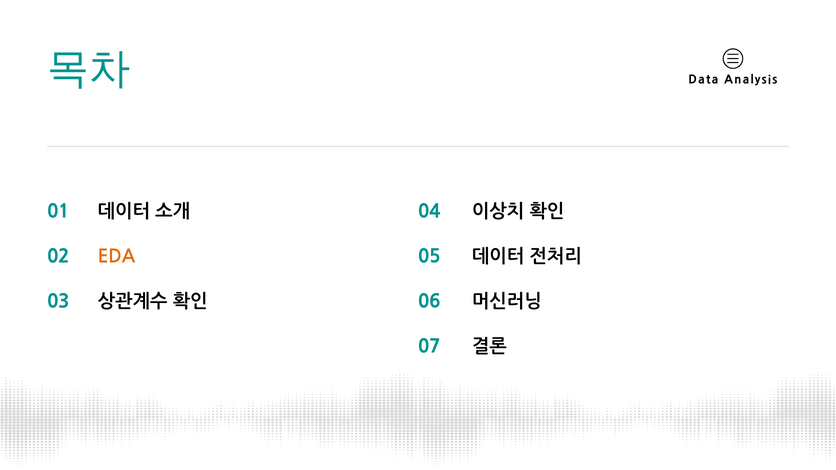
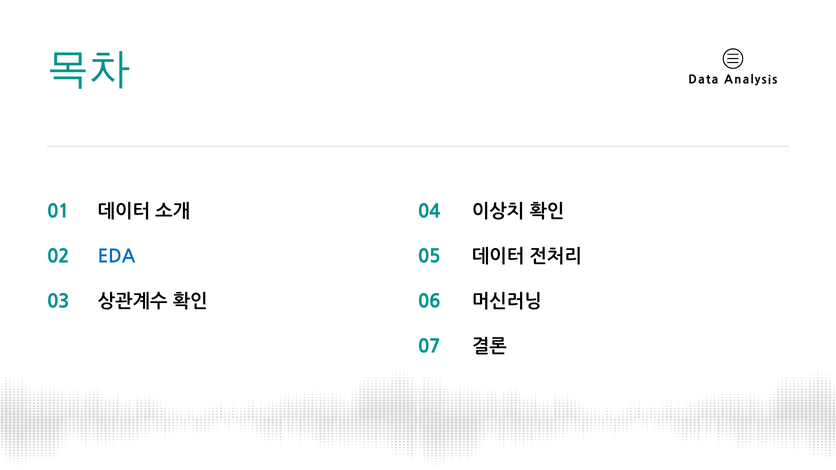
EDA colour: orange -> blue
